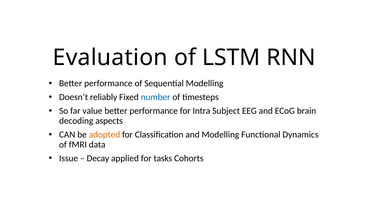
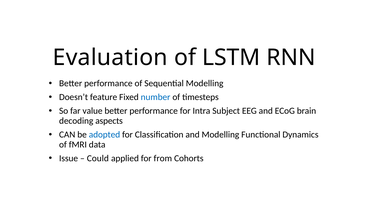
reliably: reliably -> feature
adopted colour: orange -> blue
Decay: Decay -> Could
tasks: tasks -> from
